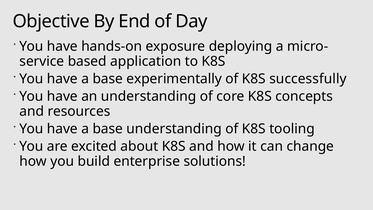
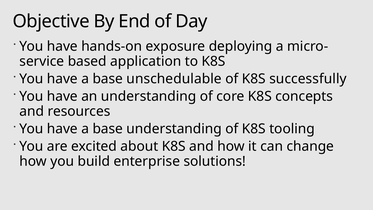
experimentally: experimentally -> unschedulable
